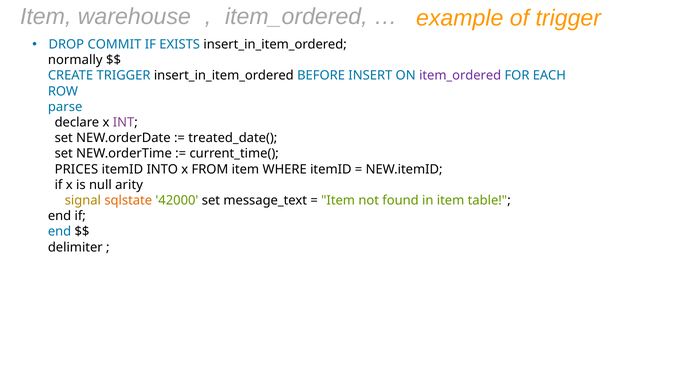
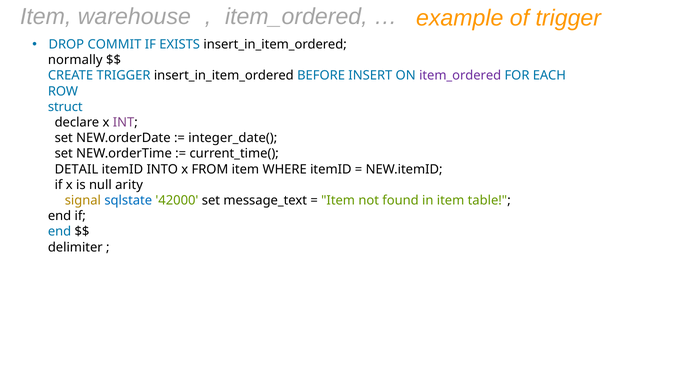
parse: parse -> struct
treated_date(: treated_date( -> integer_date(
PRICES: PRICES -> DETAIL
sqlstate colour: orange -> blue
